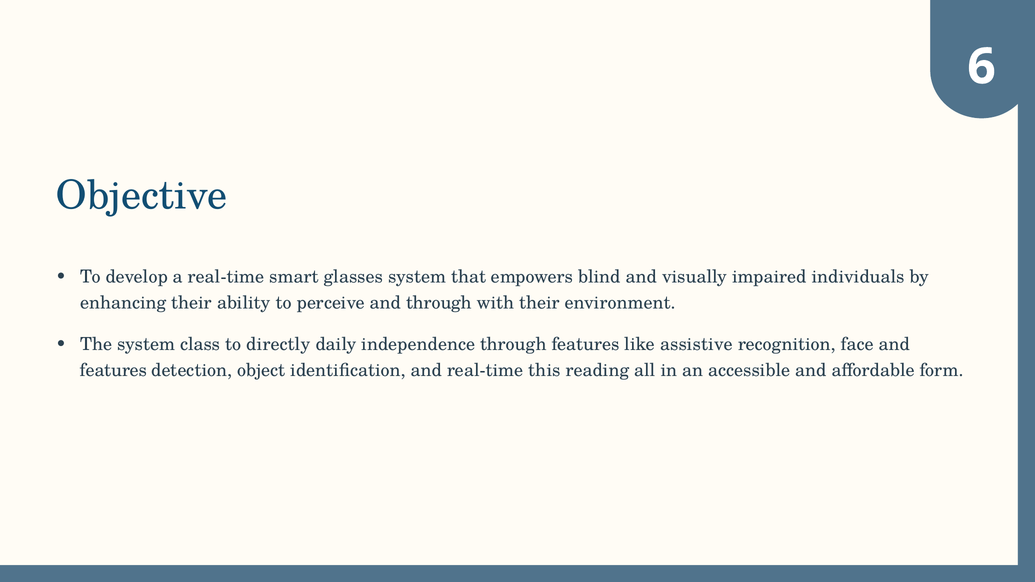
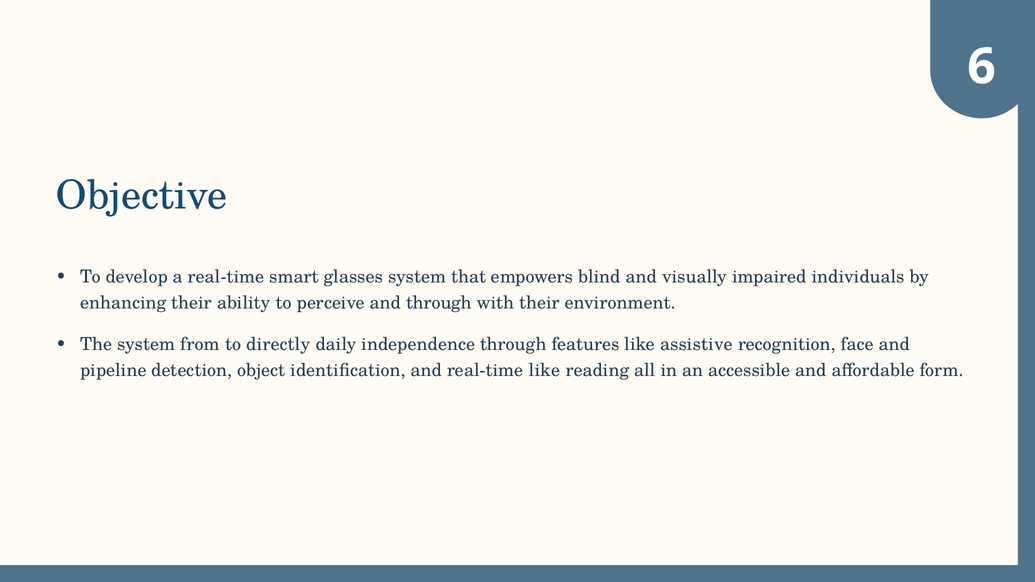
class: class -> from
features at (113, 370): features -> pipeline
real-time this: this -> like
